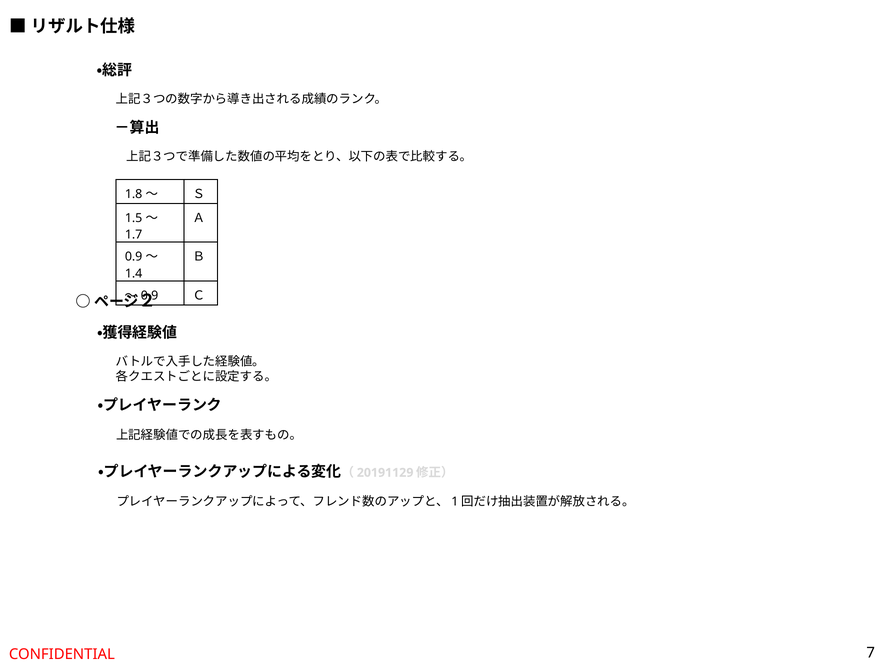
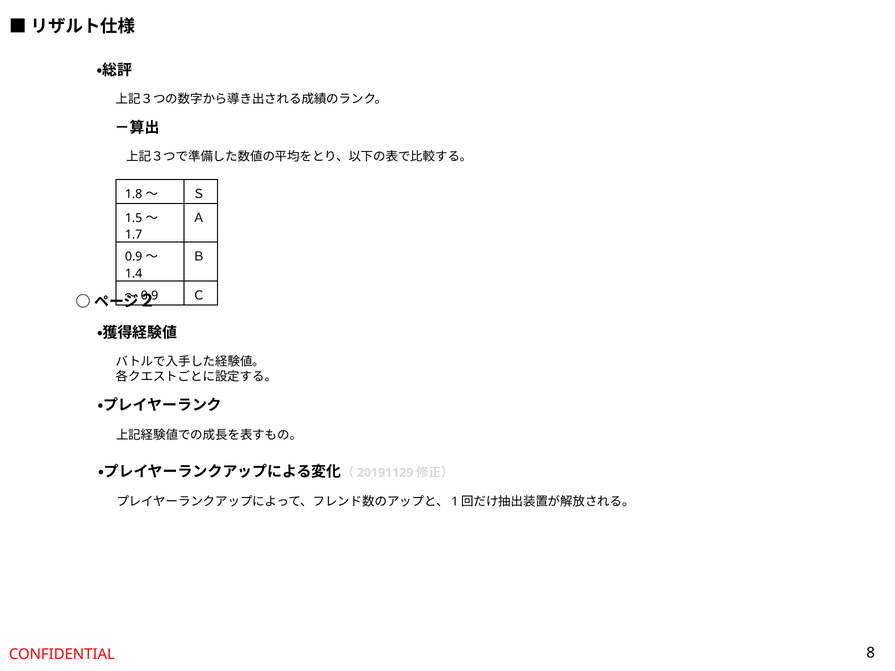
7: 7 -> 8
